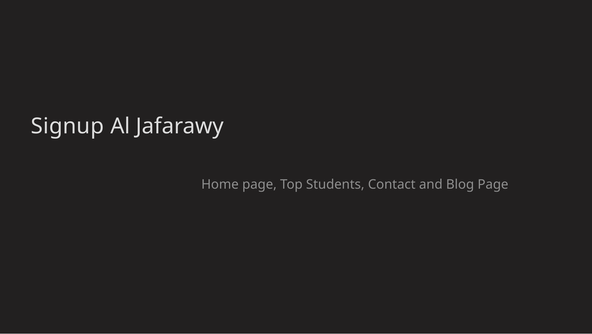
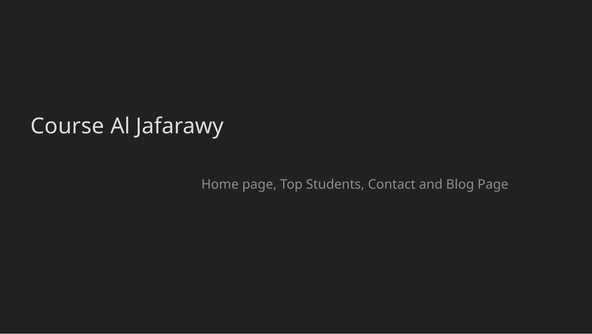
Signup: Signup -> Course
